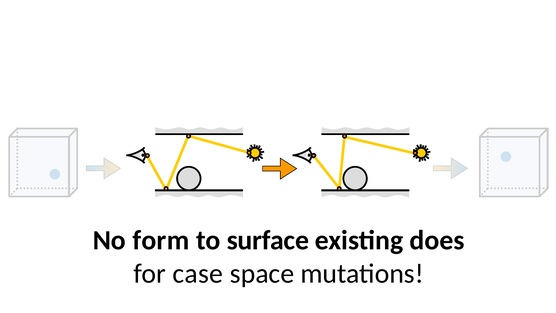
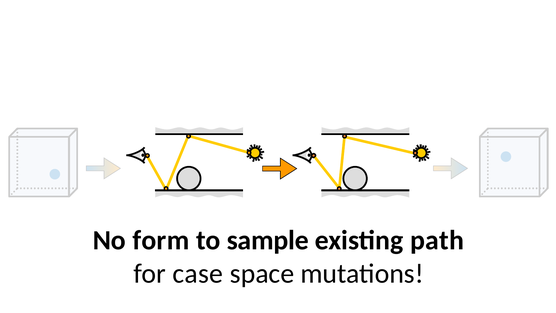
surface: surface -> sample
does: does -> path
